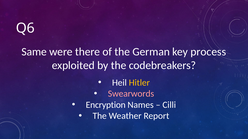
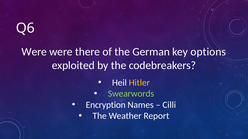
Same at (34, 52): Same -> Were
process: process -> options
Swearwords colour: pink -> light green
